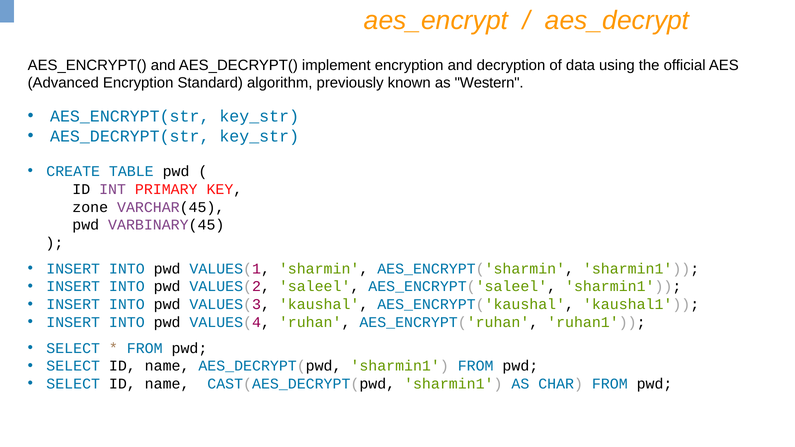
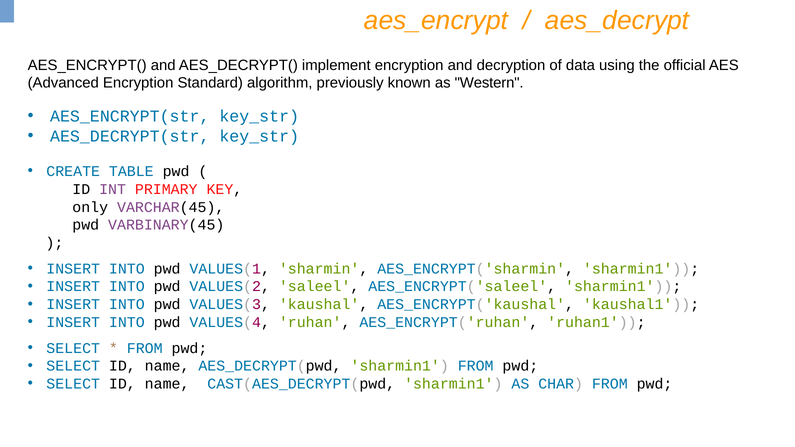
zone: zone -> only
